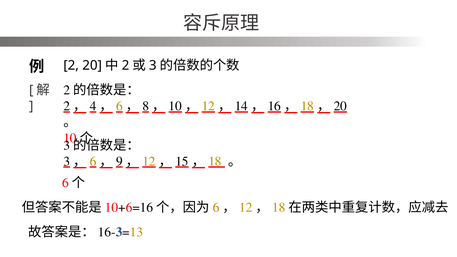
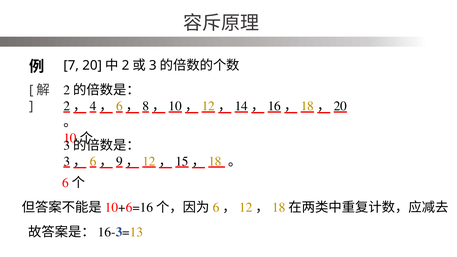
2 at (71, 66): 2 -> 7
